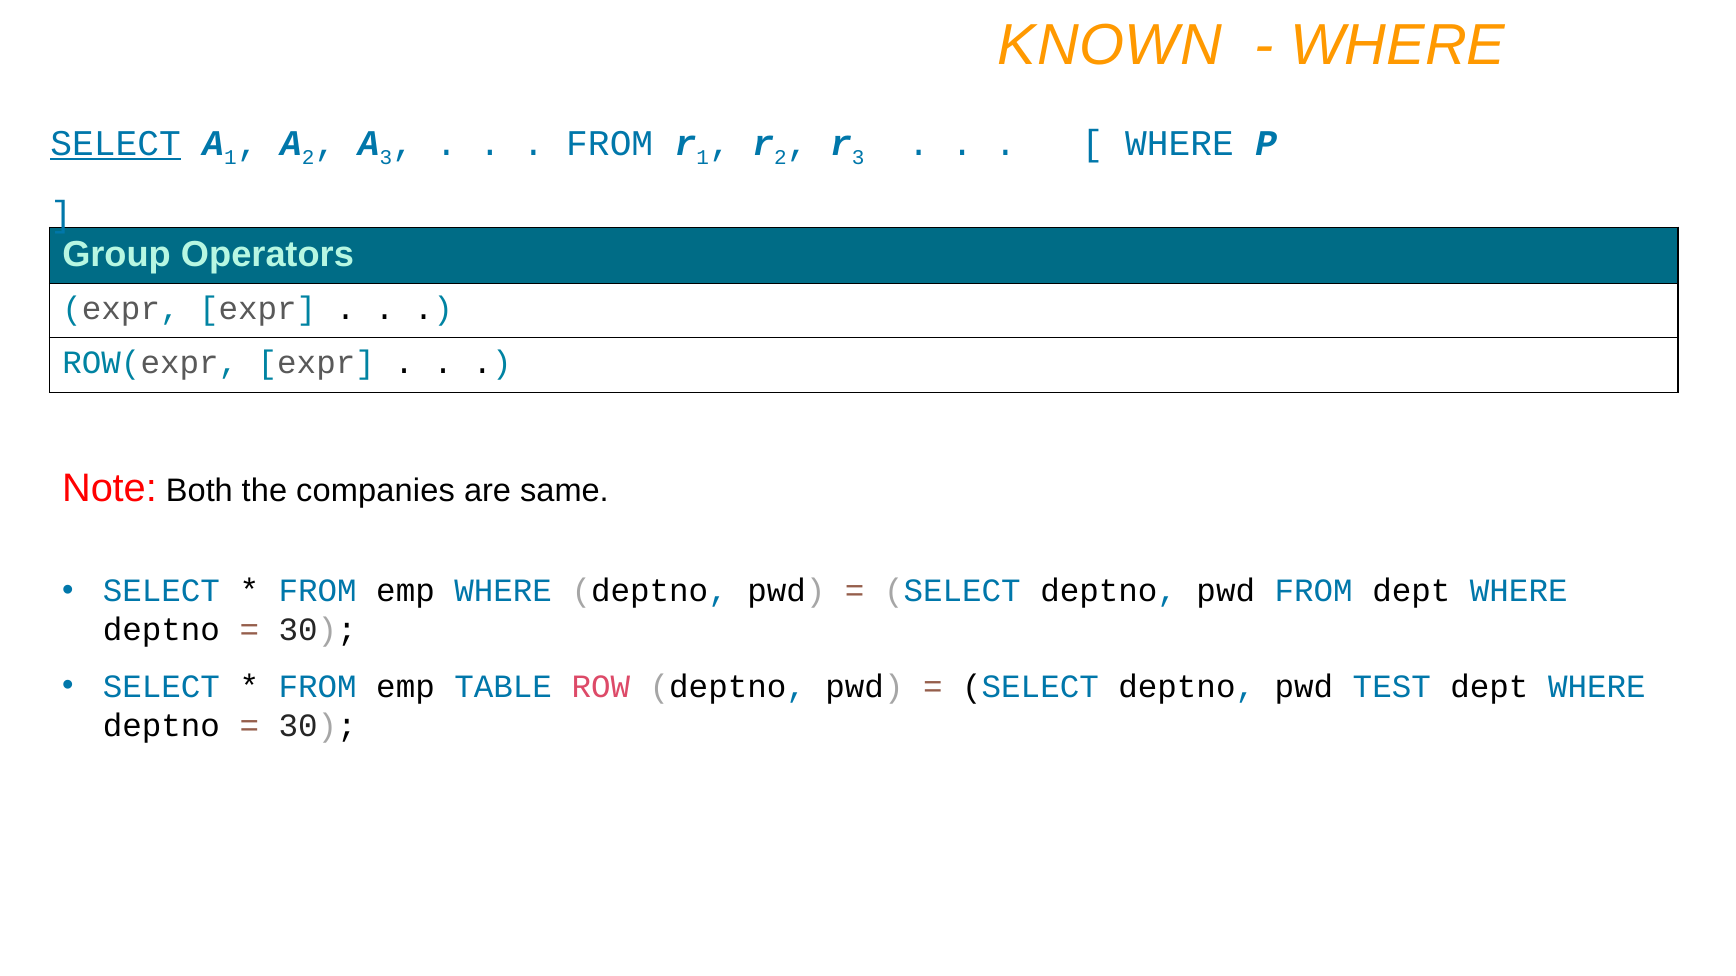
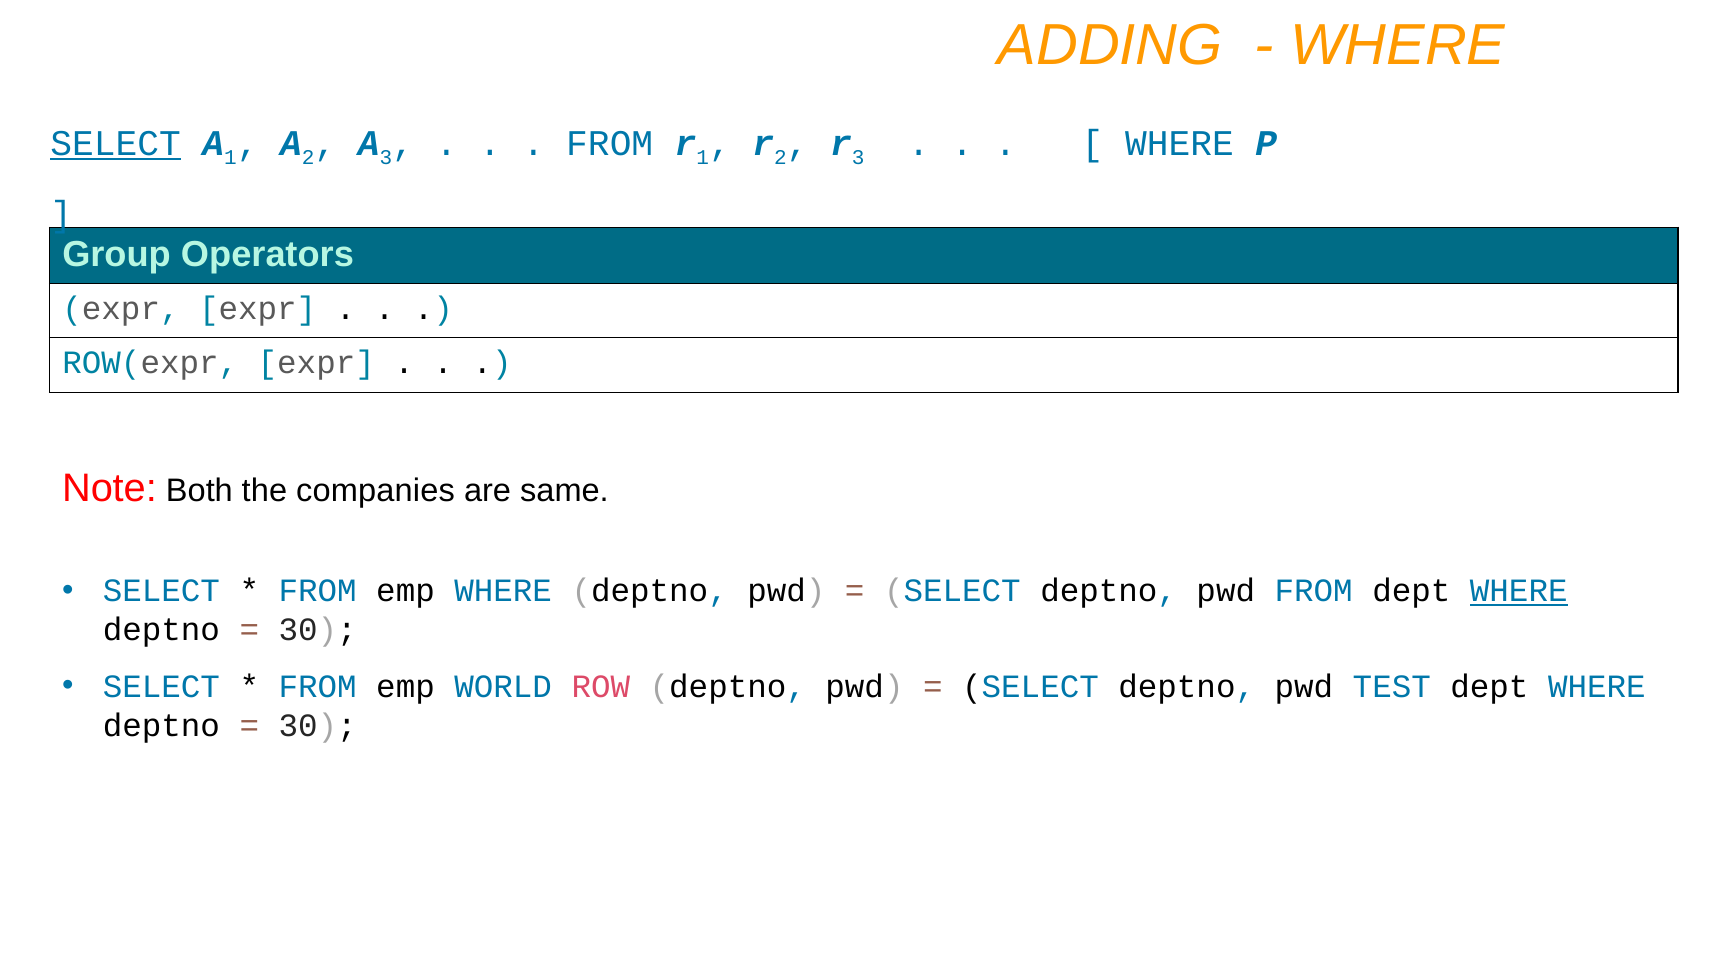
KNOWN: KNOWN -> ADDING
WHERE at (1519, 591) underline: none -> present
TABLE: TABLE -> WORLD
